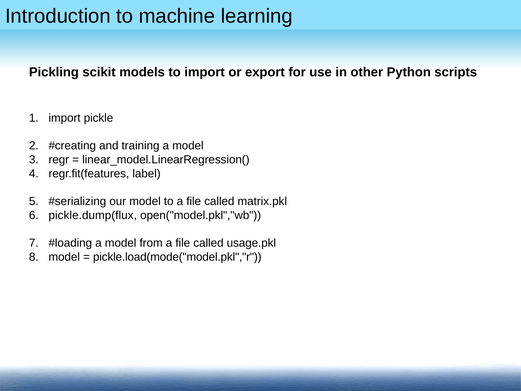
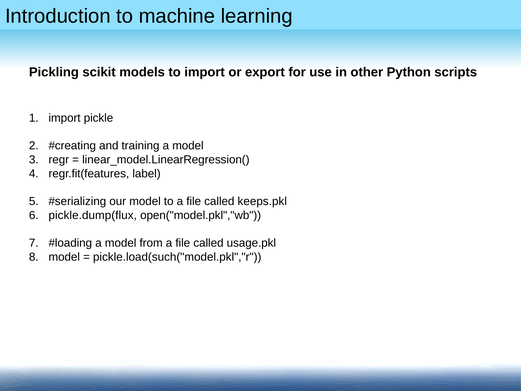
matrix.pkl: matrix.pkl -> keeps.pkl
pickle.load(mode("model.pkl","r: pickle.load(mode("model.pkl","r -> pickle.load(such("model.pkl","r
